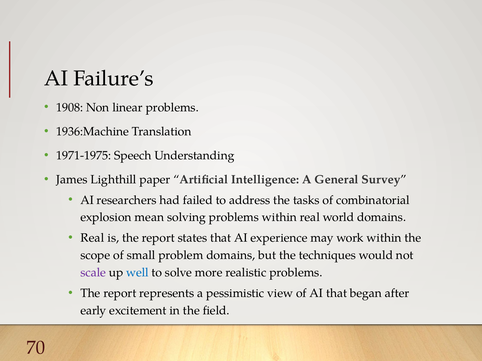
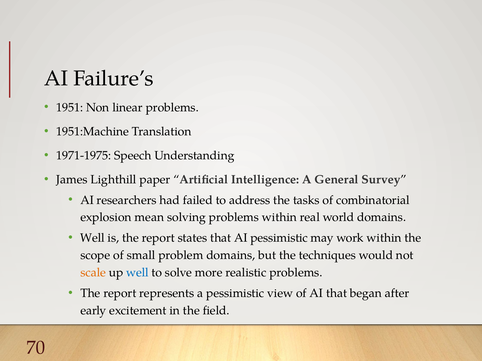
1908: 1908 -> 1951
1936:Machine: 1936:Machine -> 1951:Machine
Real at (92, 238): Real -> Well
AI experience: experience -> pessimistic
scale colour: purple -> orange
